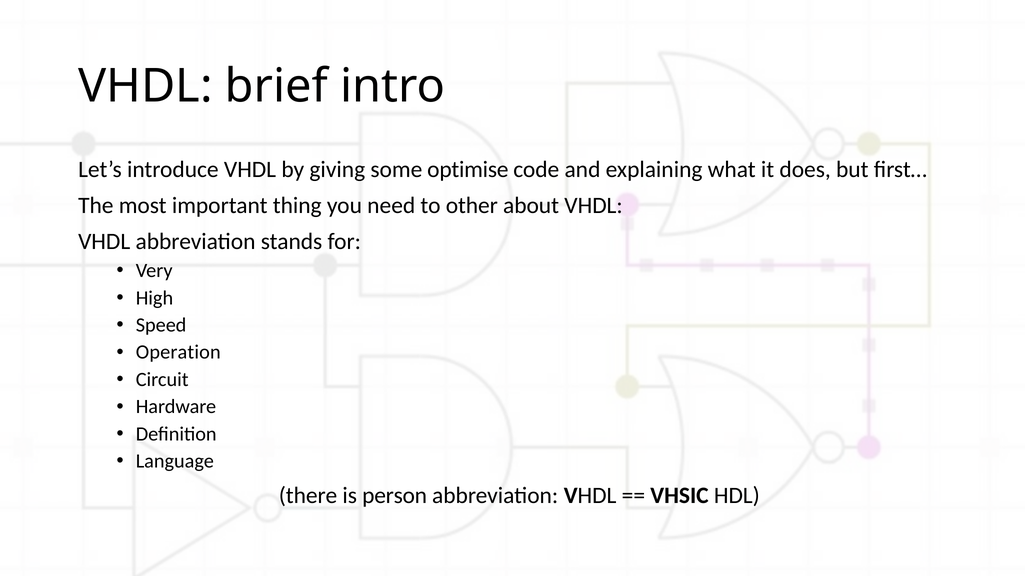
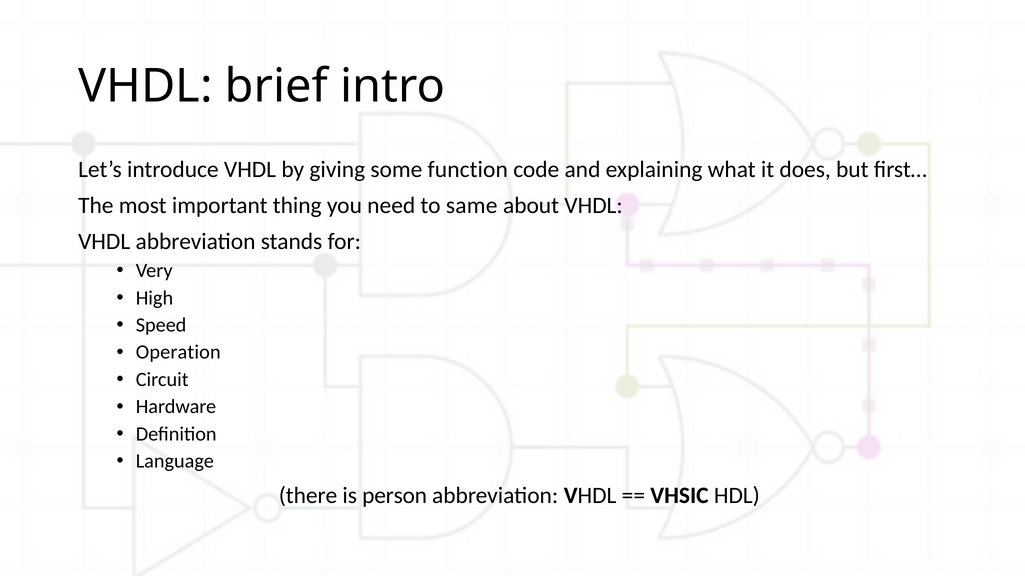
optimise: optimise -> function
other: other -> same
